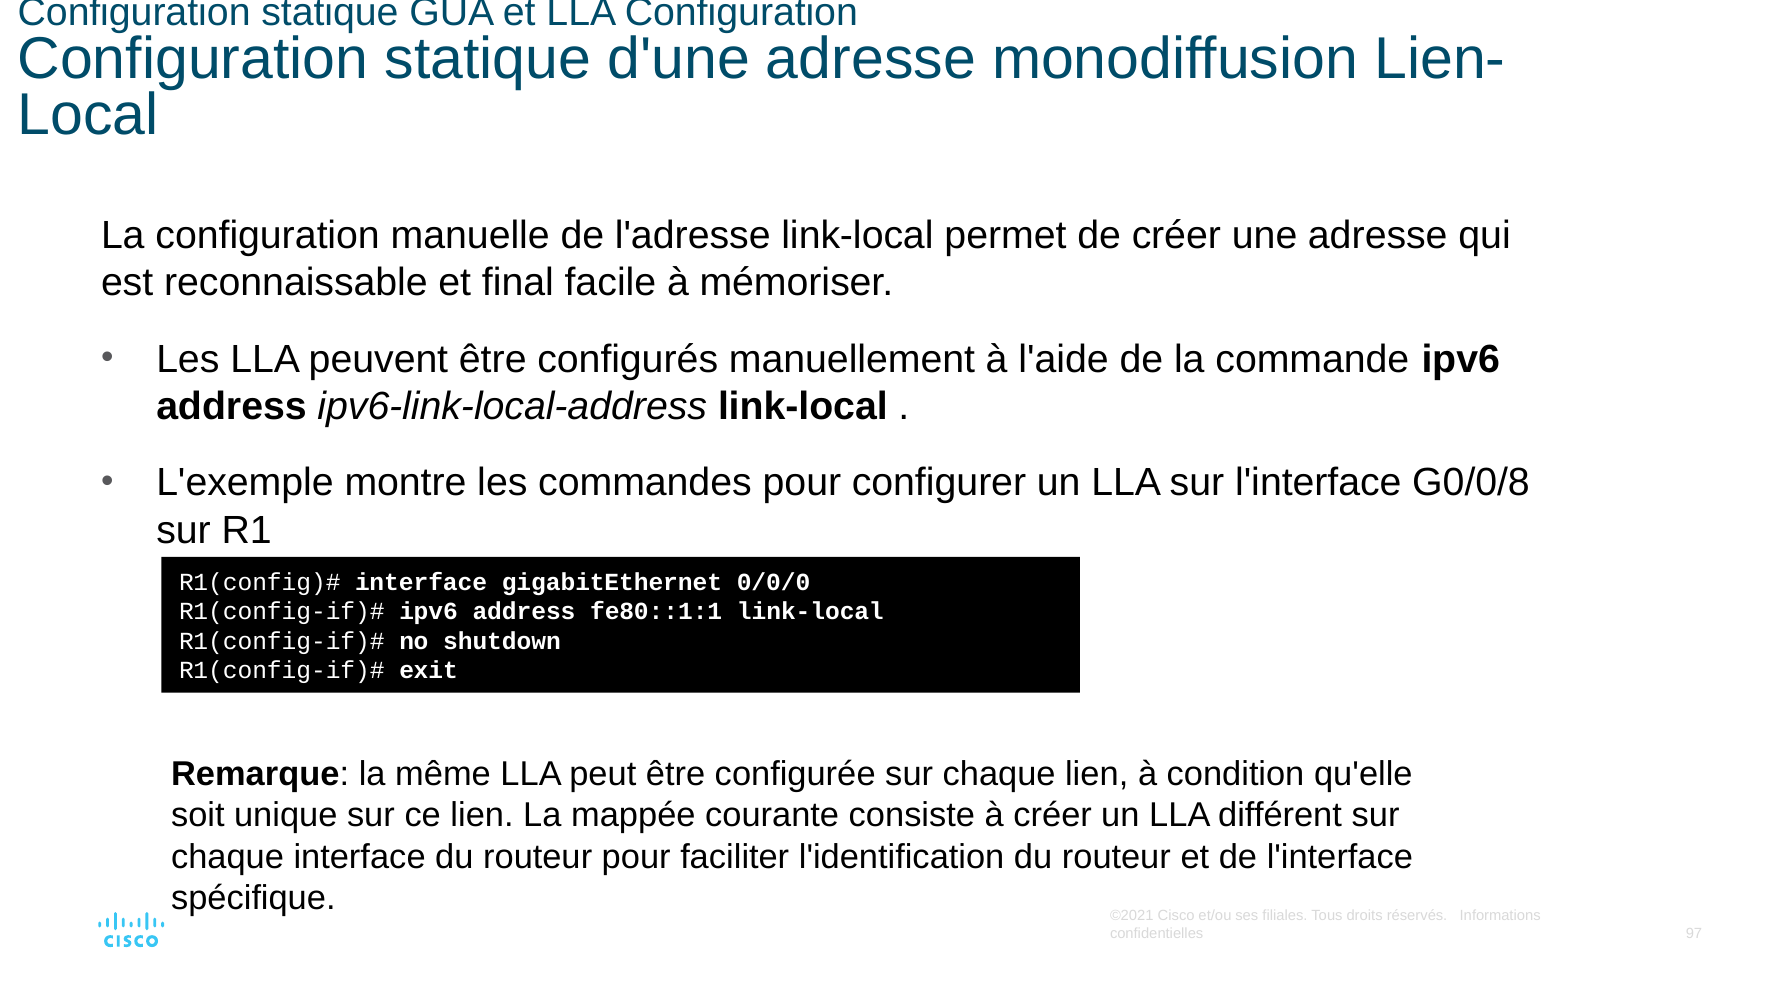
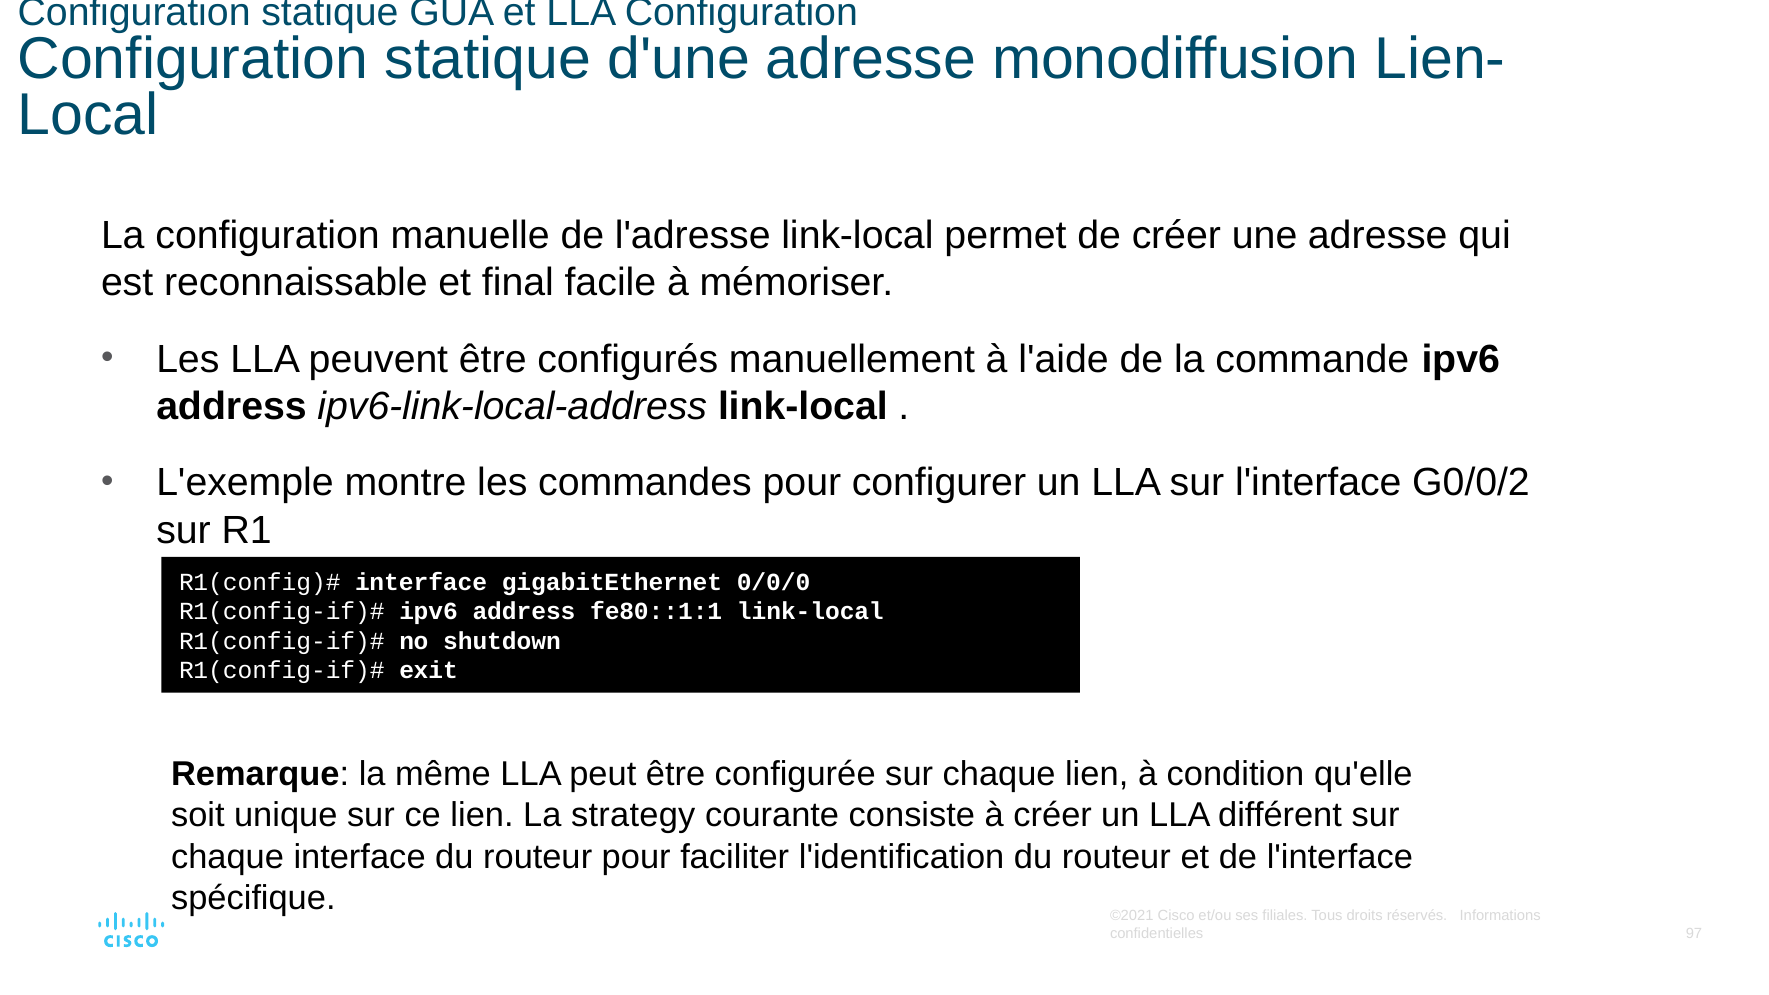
G0/0/8: G0/0/8 -> G0/0/2
mappée: mappée -> strategy
